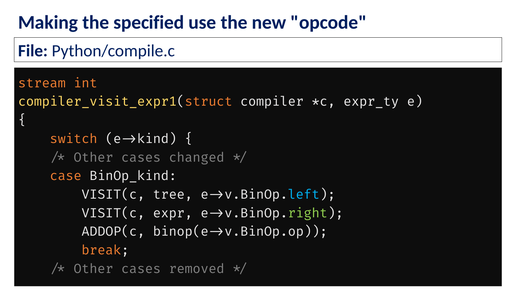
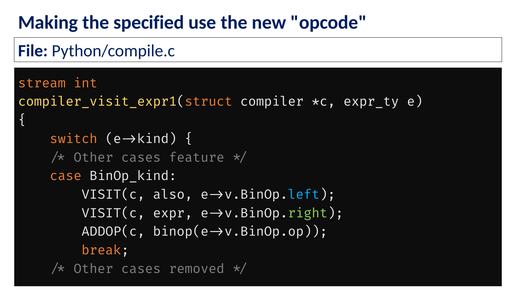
changed: changed -> feature
tree: tree -> also
